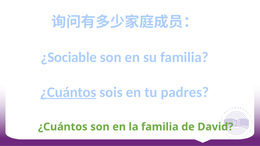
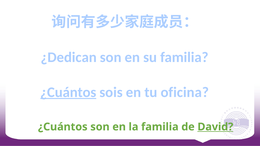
¿Sociable: ¿Sociable -> ¿Dedican
padres: padres -> oficina
David underline: none -> present
